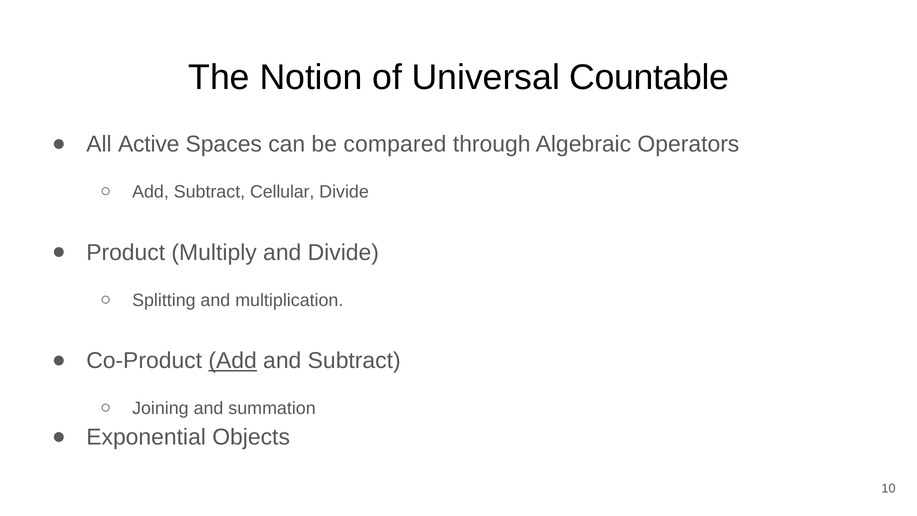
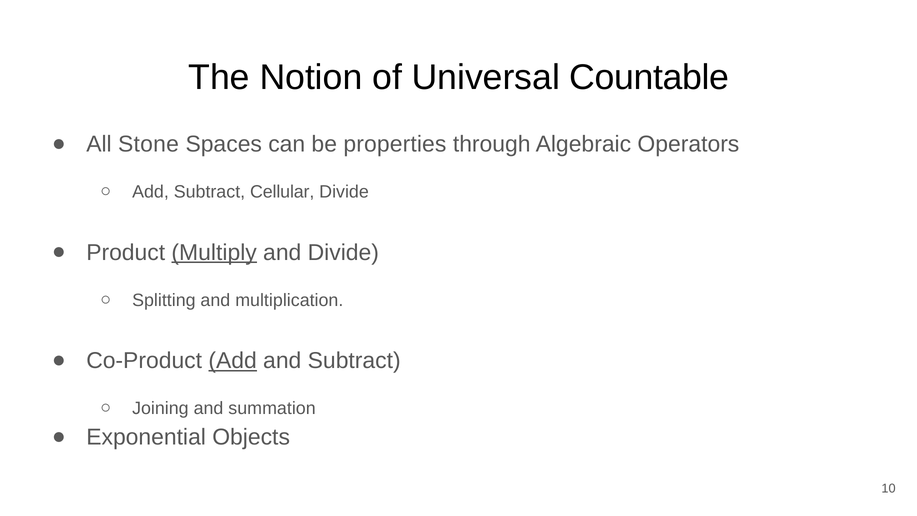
Active: Active -> Stone
compared: compared -> properties
Multiply underline: none -> present
